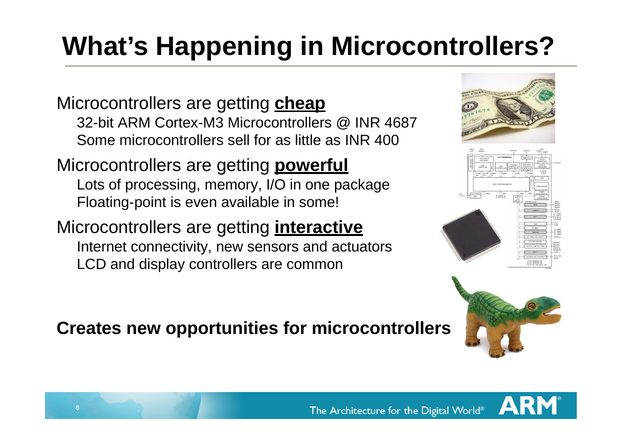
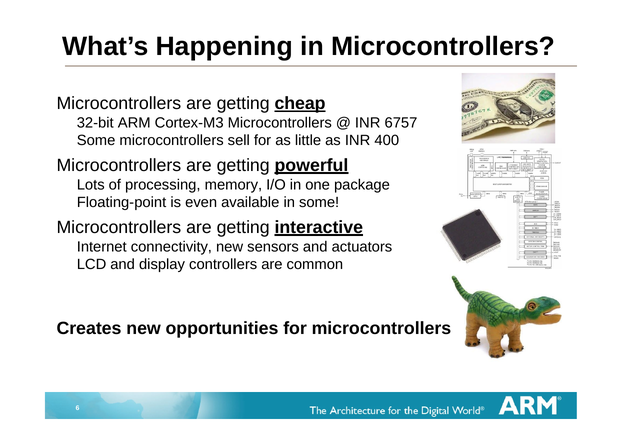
4687: 4687 -> 6757
